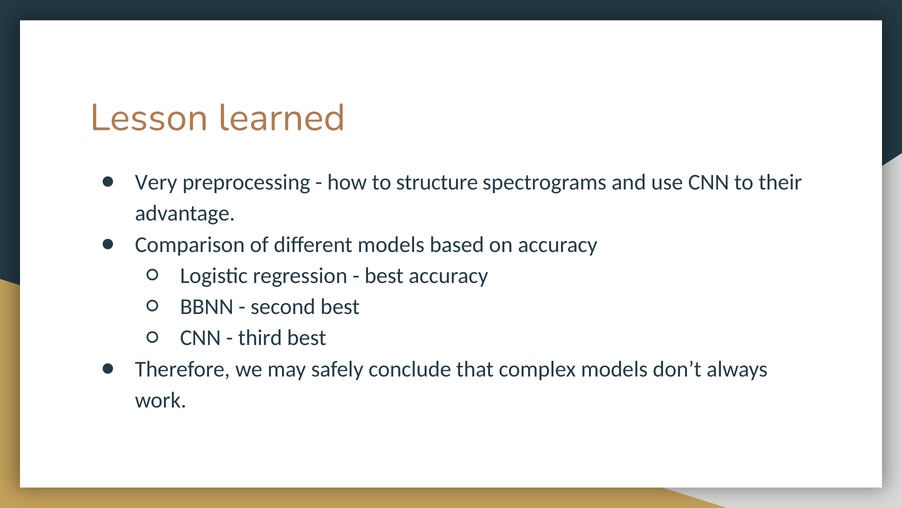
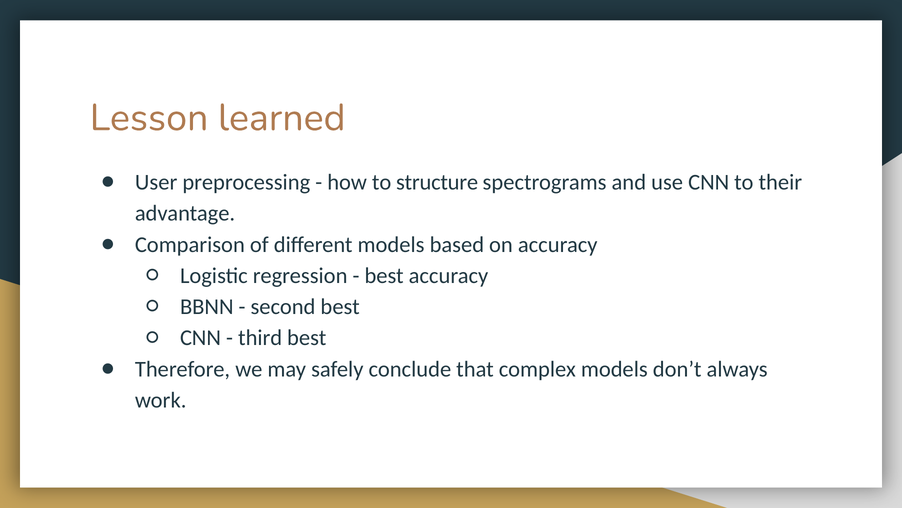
Very: Very -> User
